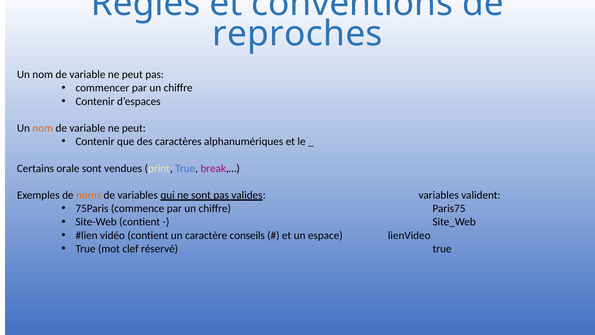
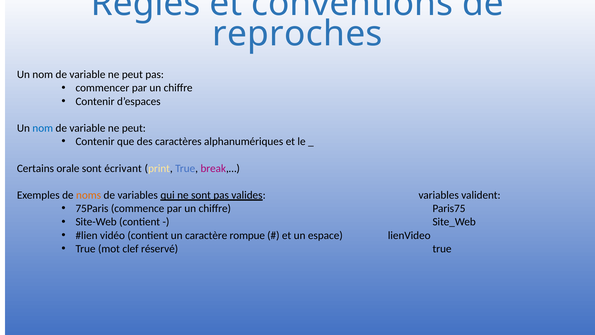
nom at (43, 128) colour: orange -> blue
vendues: vendues -> écrivant
conseils: conseils -> rompue
